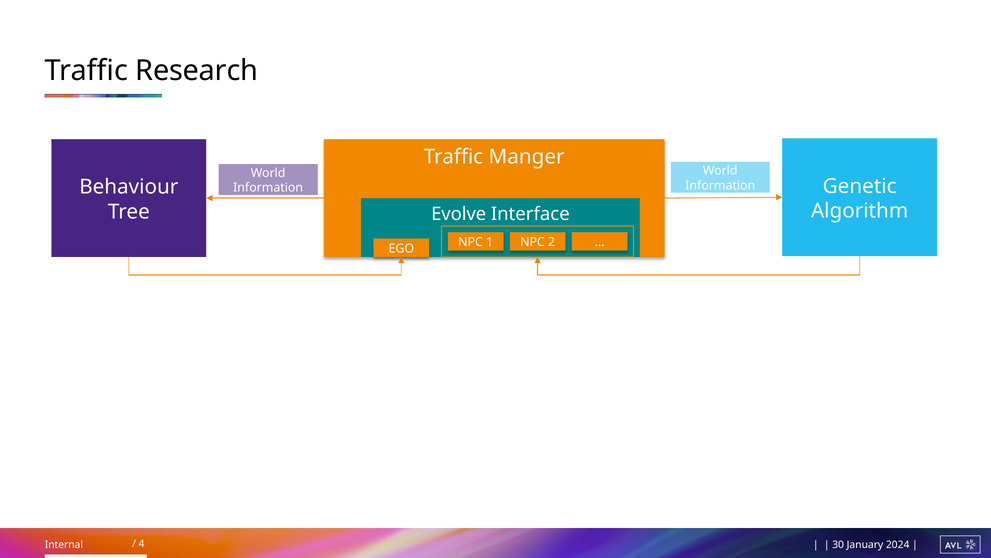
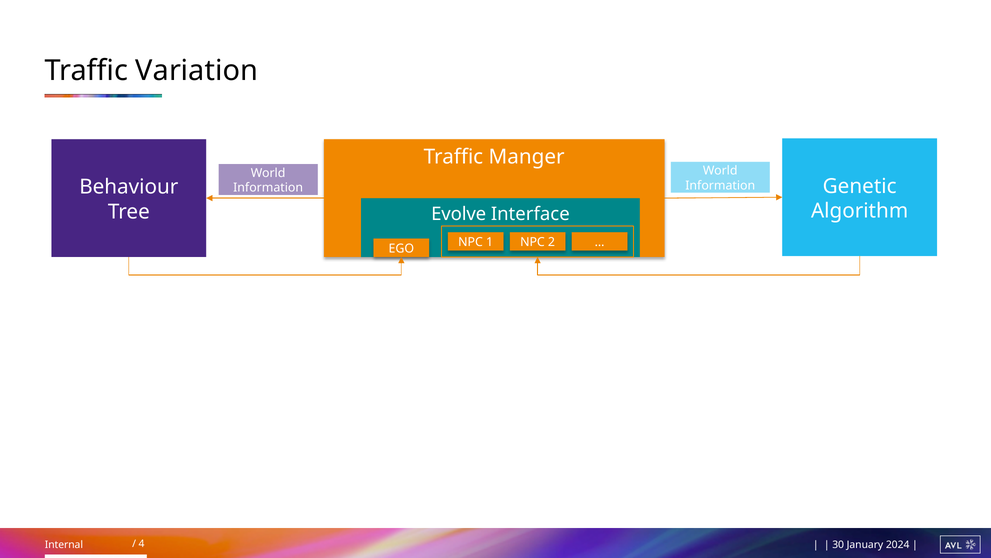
Research: Research -> Variation
